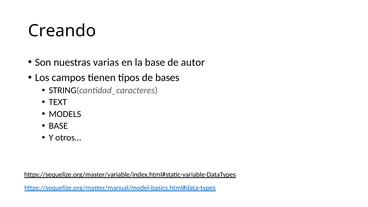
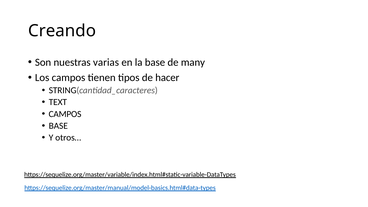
autor: autor -> many
bases: bases -> hacer
MODELS at (65, 114): MODELS -> CAMPOS
